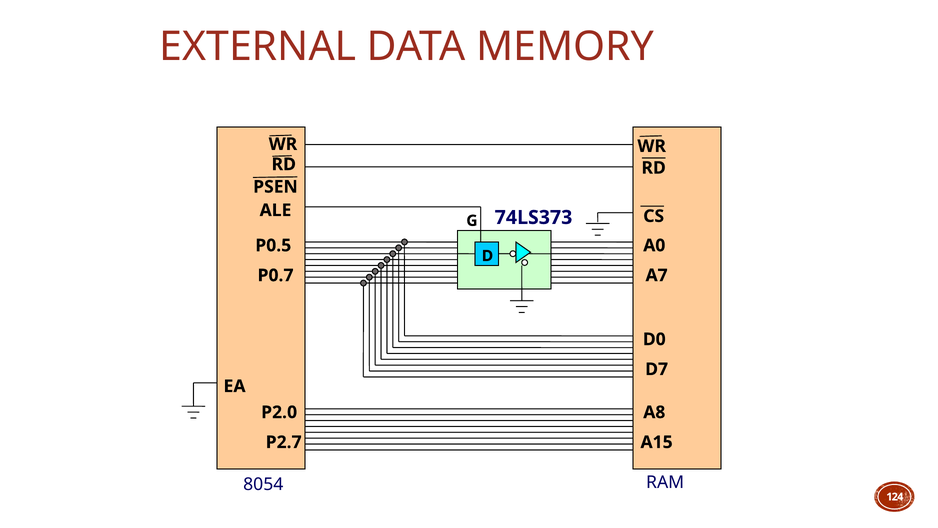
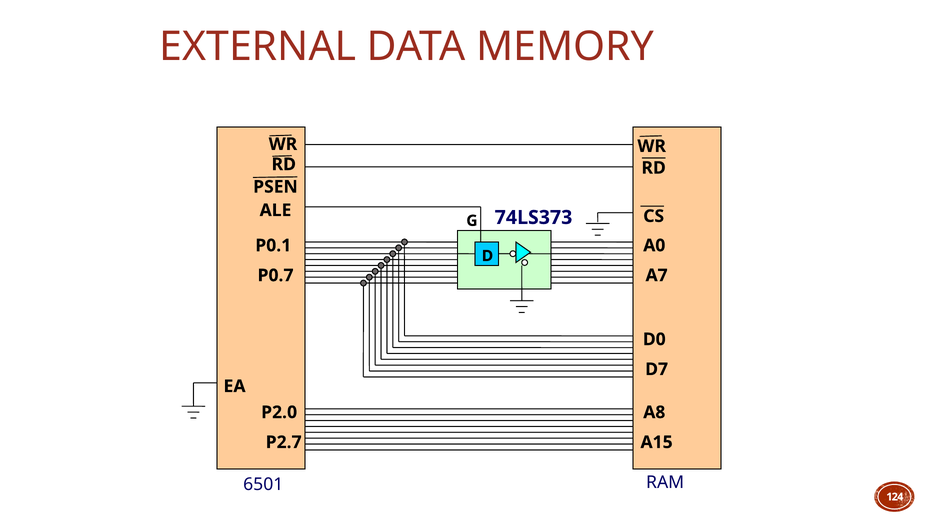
P0.5: P0.5 -> P0.1
8054: 8054 -> 6501
